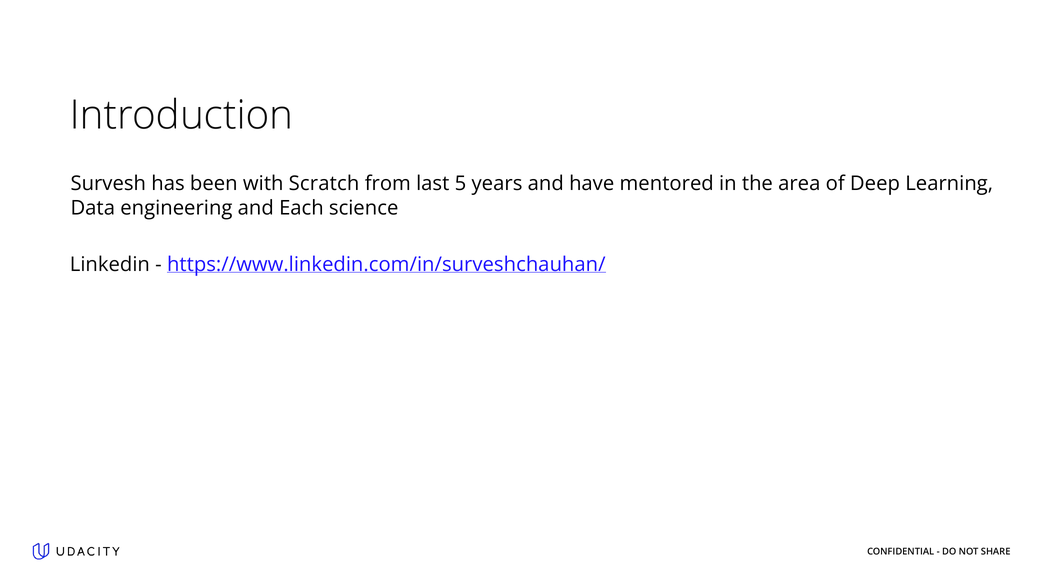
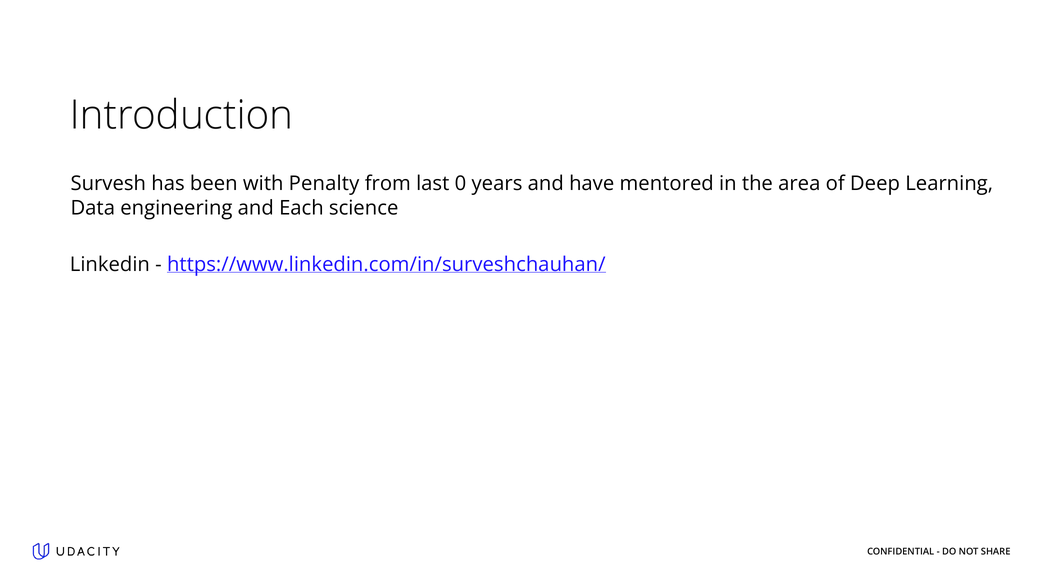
Scratch: Scratch -> Penalty
5: 5 -> 0
